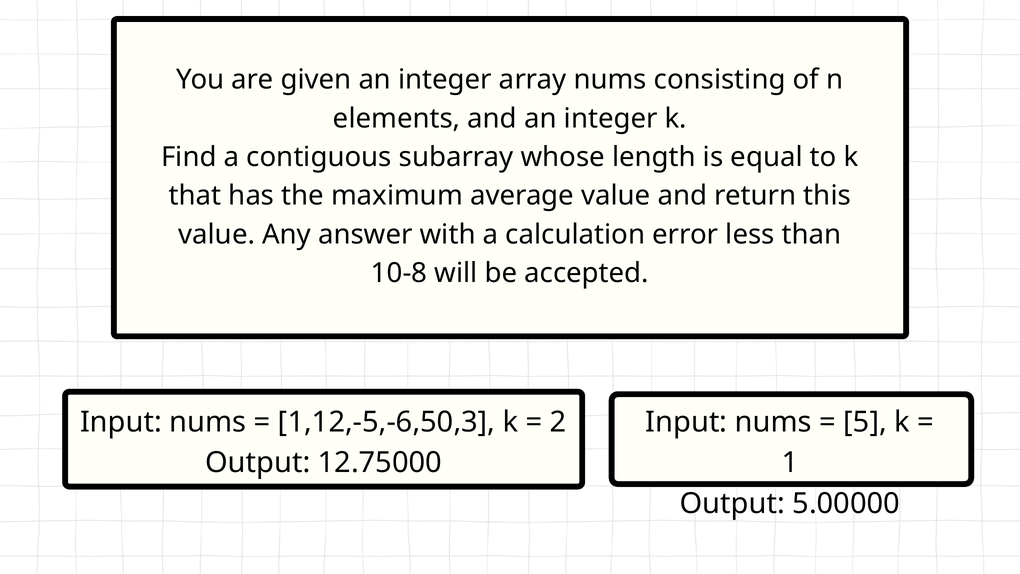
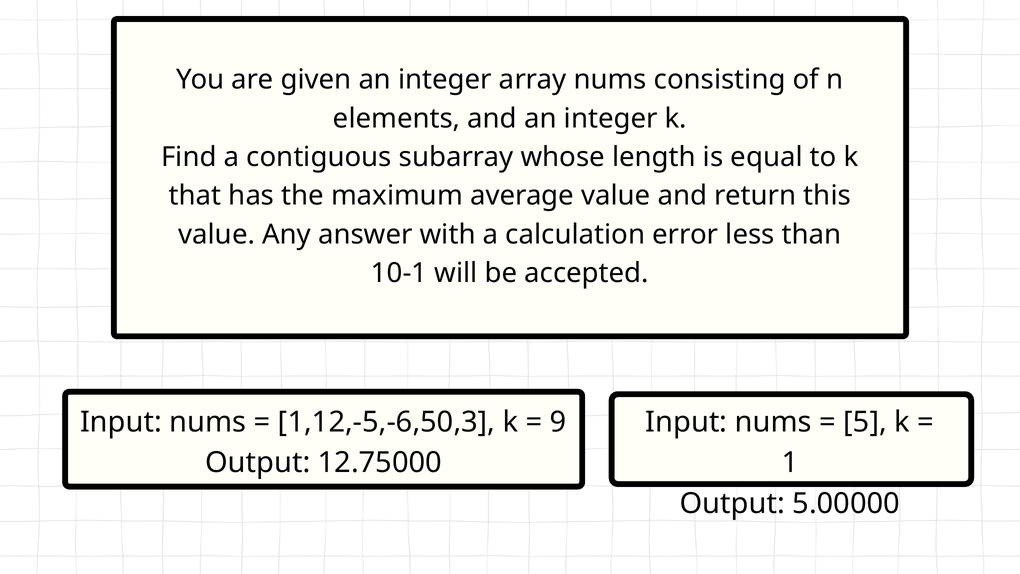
10-8: 10-8 -> 10-1
2: 2 -> 9
